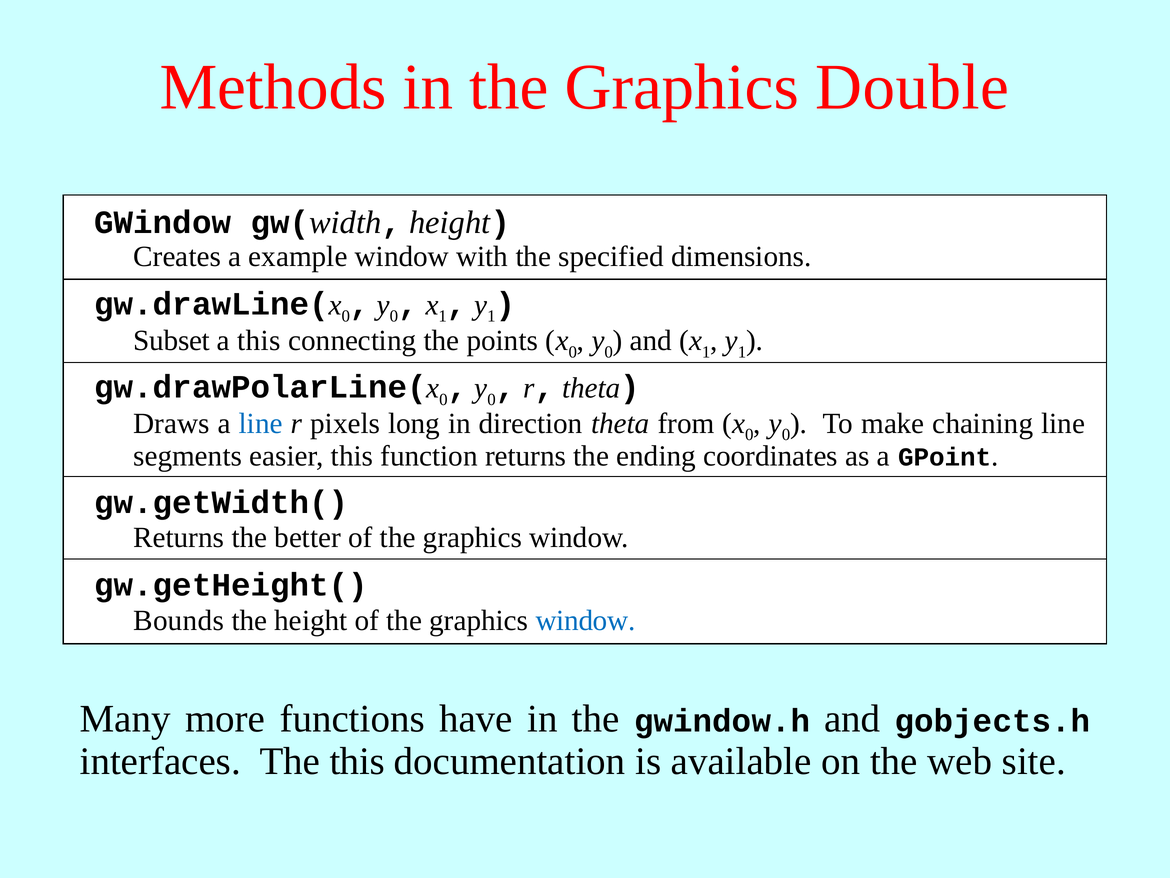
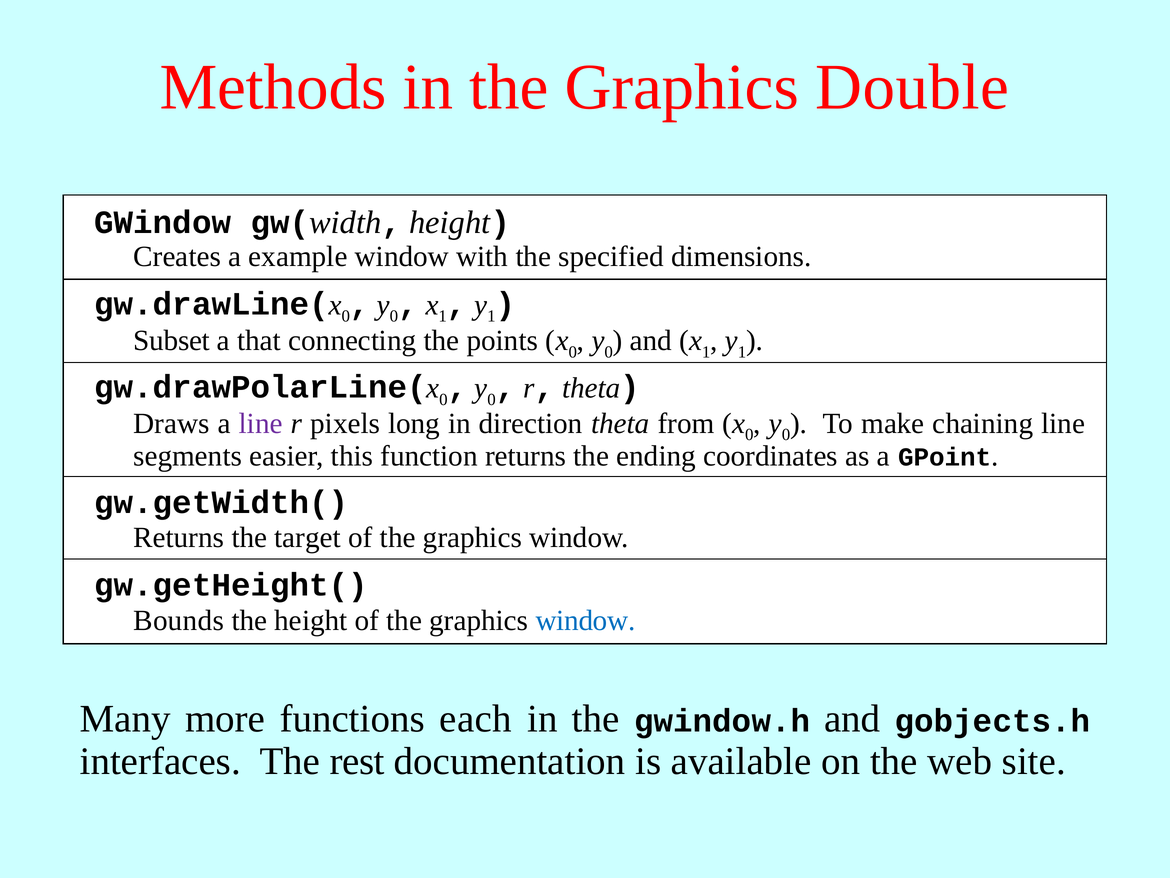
a this: this -> that
line at (261, 423) colour: blue -> purple
better: better -> target
have: have -> each
The this: this -> rest
